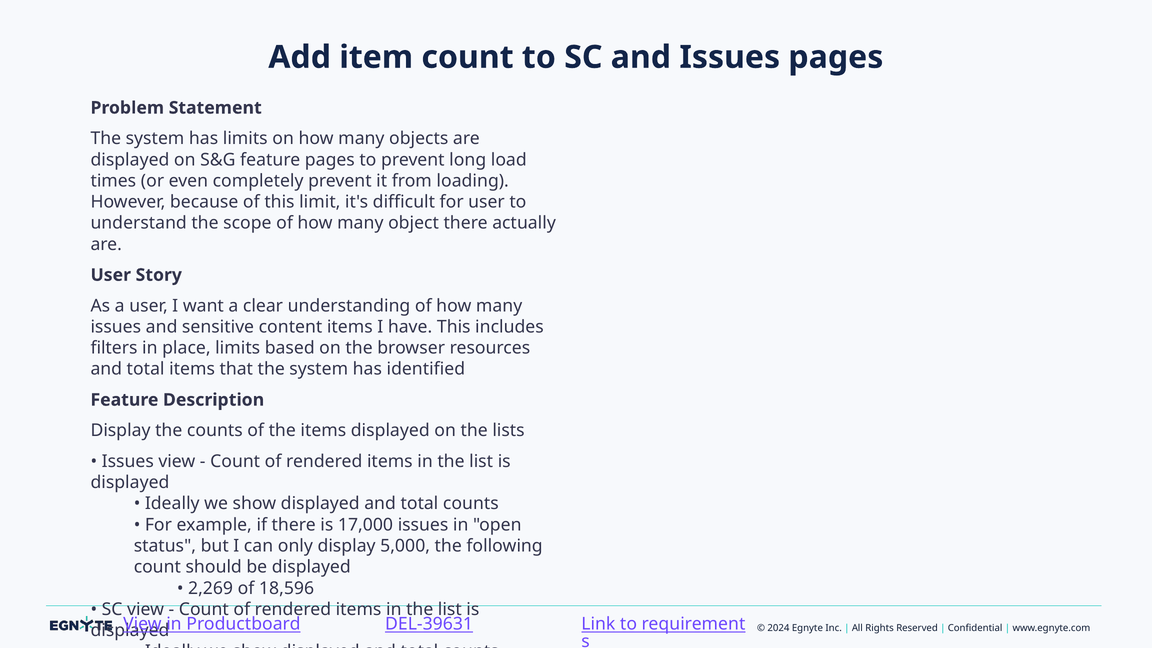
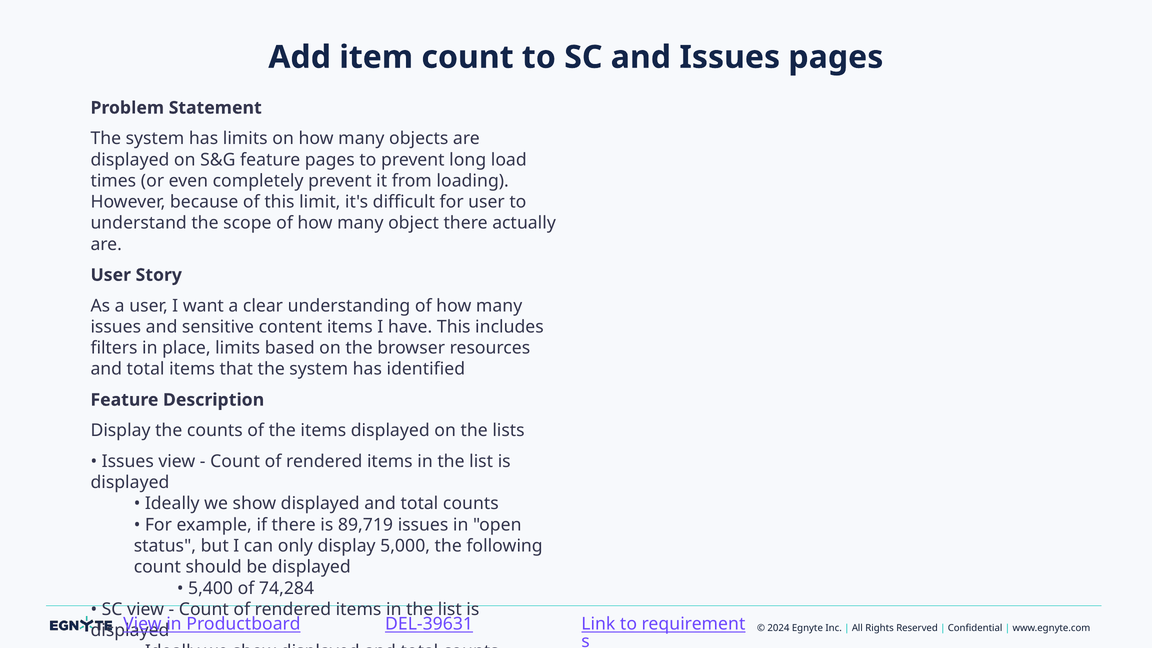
17,000: 17,000 -> 89,719
2,269: 2,269 -> 5,400
18,596: 18,596 -> 74,284
